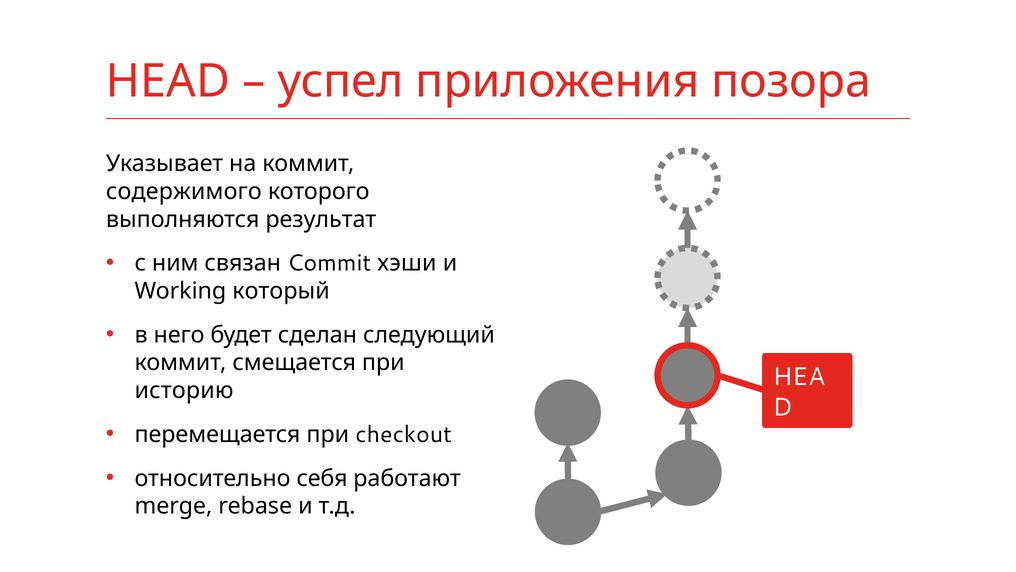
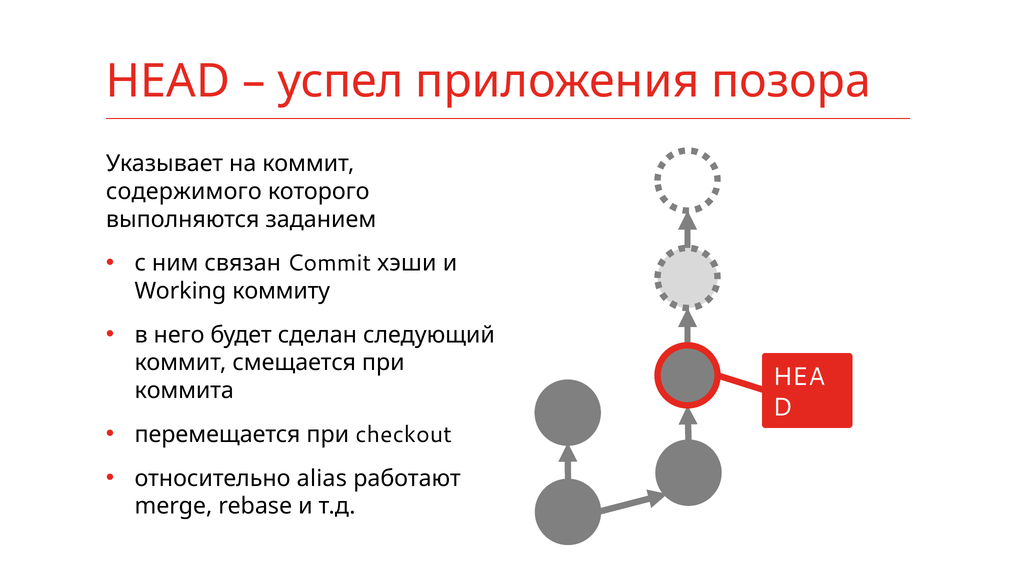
результат: результат -> заданием
который: который -> коммиту
историю: историю -> коммита
себя: себя -> alias
